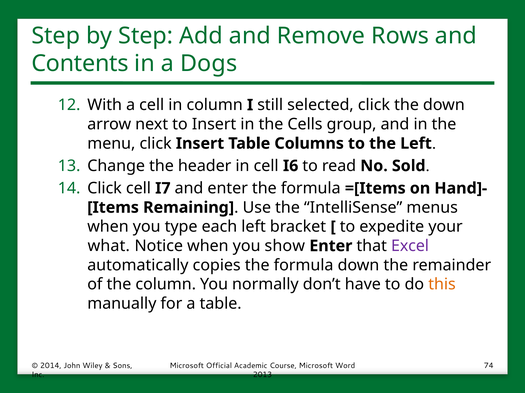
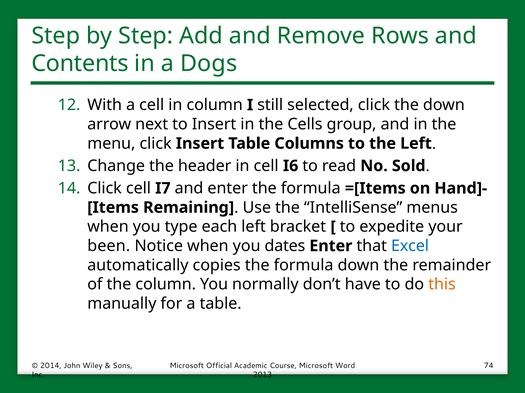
what: what -> been
show: show -> dates
Excel colour: purple -> blue
